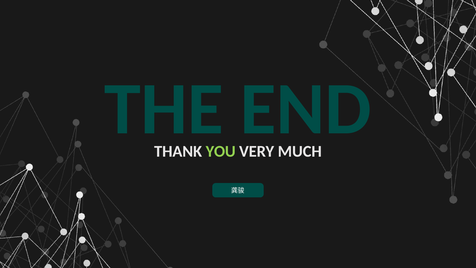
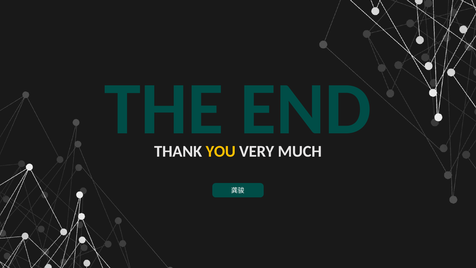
YOU colour: light green -> yellow
